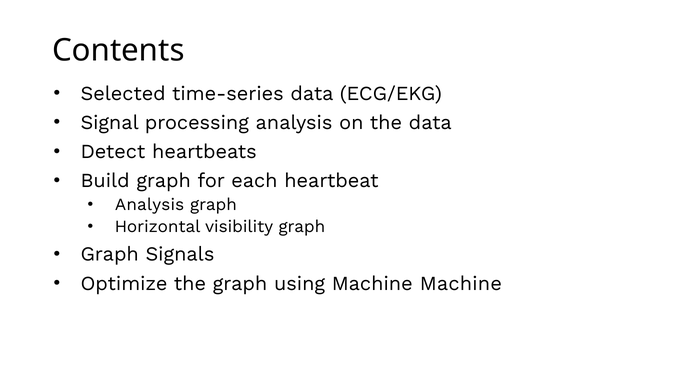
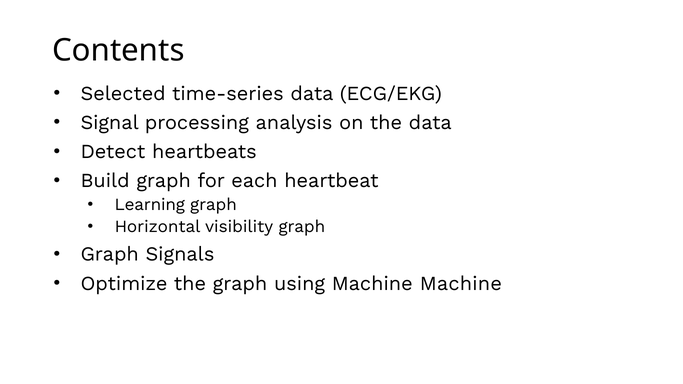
Analysis at (150, 205): Analysis -> Learning
